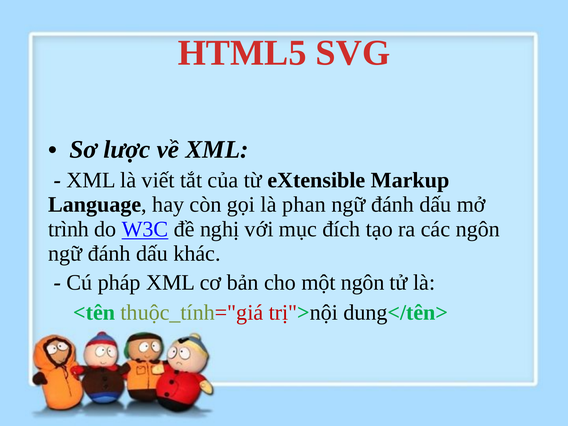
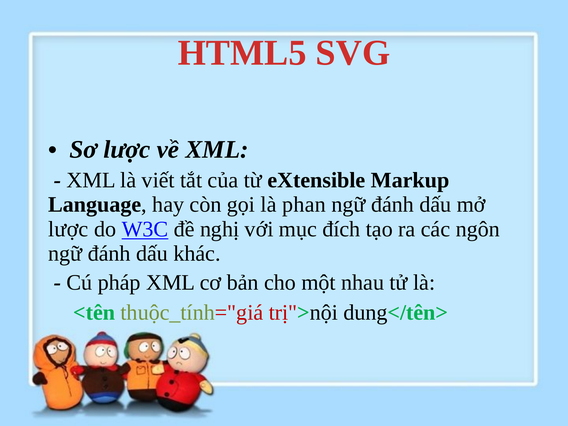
trình at (69, 229): trình -> lược
một ngôn: ngôn -> nhau
